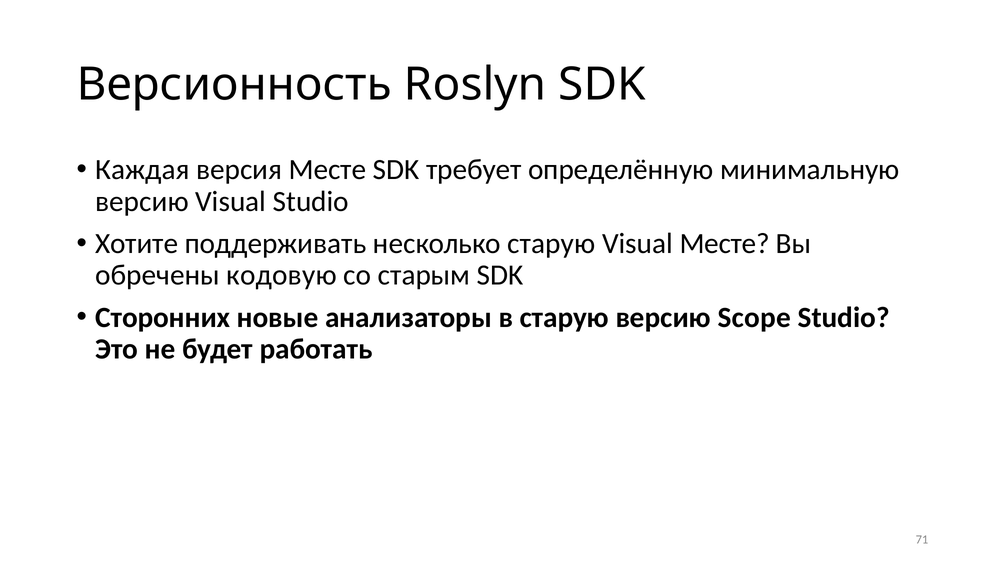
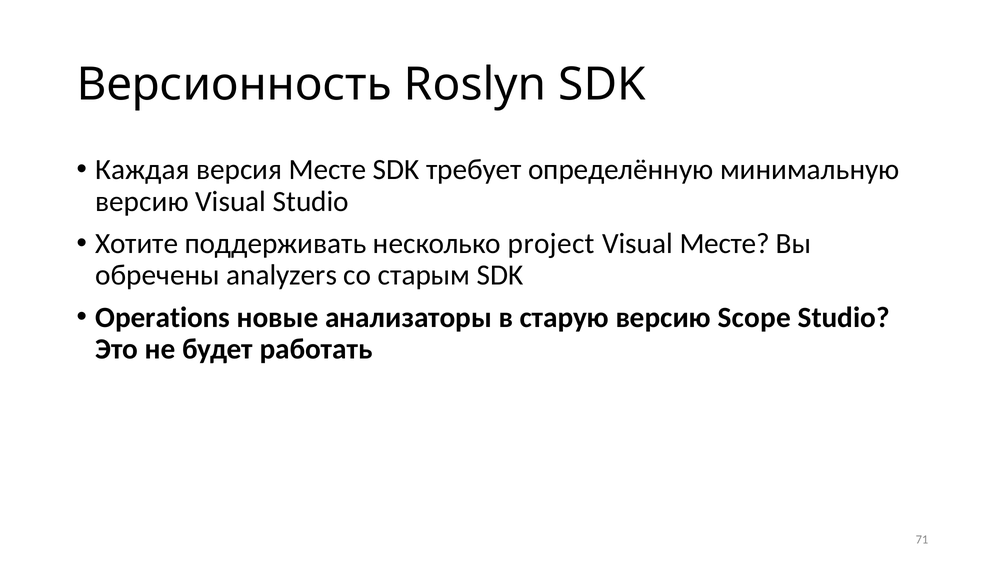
несколько старую: старую -> project
кодовую: кодовую -> analyzers
Сторонних: Сторонних -> Operations
